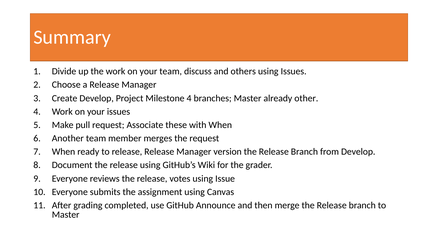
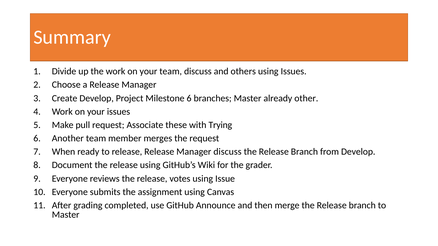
Milestone 4: 4 -> 6
with When: When -> Trying
Manager version: version -> discuss
